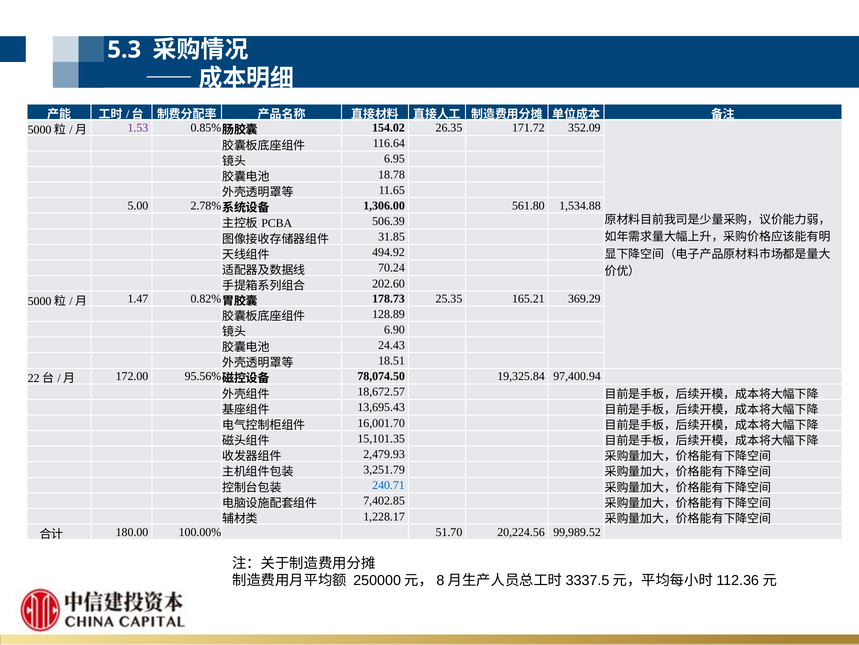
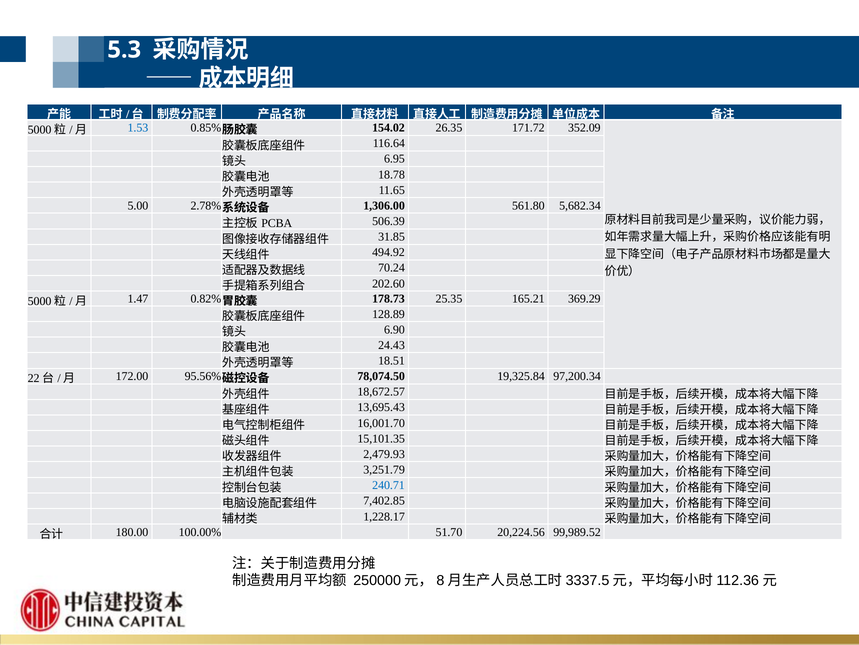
1.53 colour: purple -> blue
1,534.88: 1,534.88 -> 5,682.34
97,400.94: 97,400.94 -> 97,200.34
